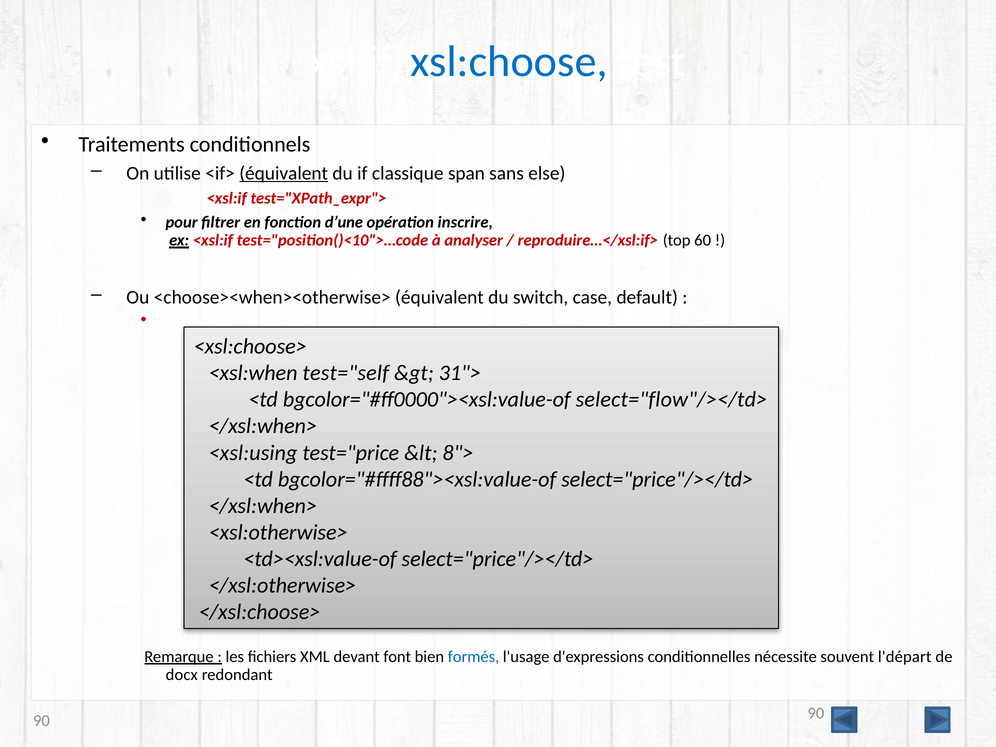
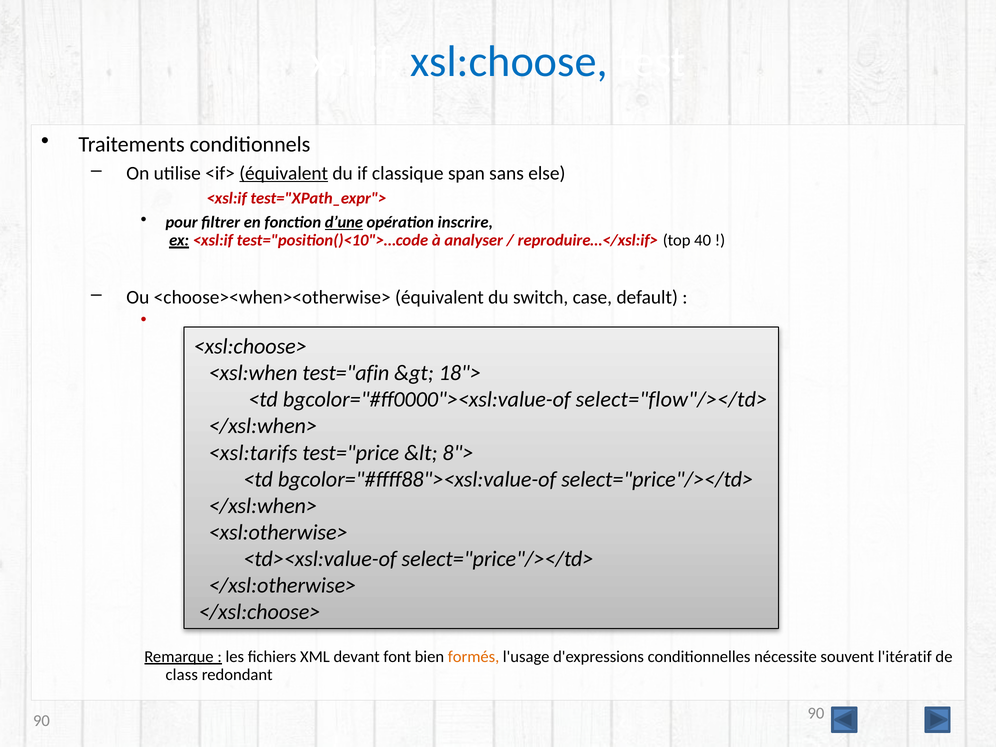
d’une underline: none -> present
60: 60 -> 40
test="self: test="self -> test="afin
31">: 31"> -> 18">
<xsl:using: <xsl:using -> <xsl:tarifs
formés colour: blue -> orange
l'départ: l'départ -> l'itératif
docx: docx -> class
